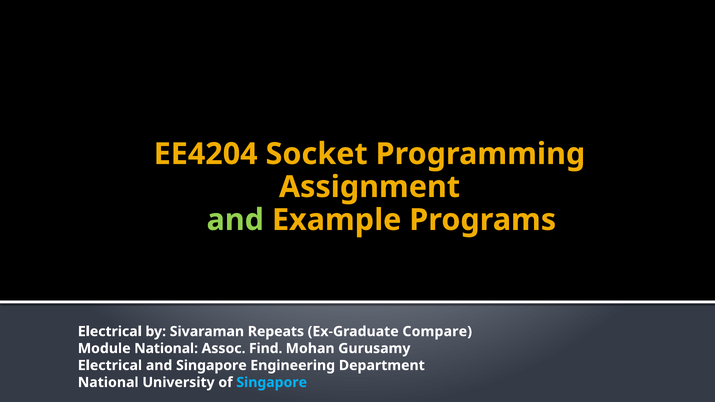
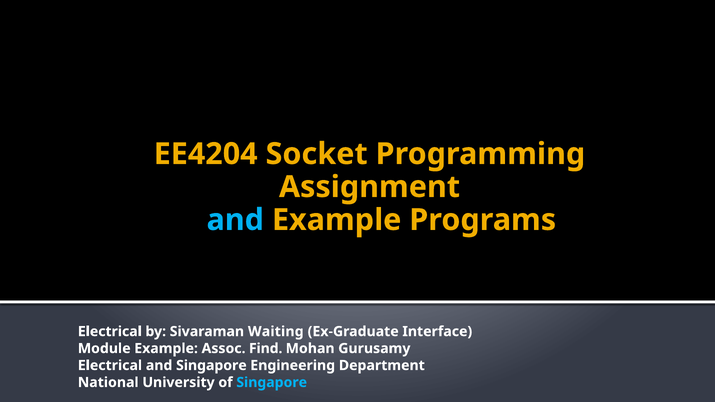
and at (235, 220) colour: light green -> light blue
Repeats: Repeats -> Waiting
Compare: Compare -> Interface
Module National: National -> Example
